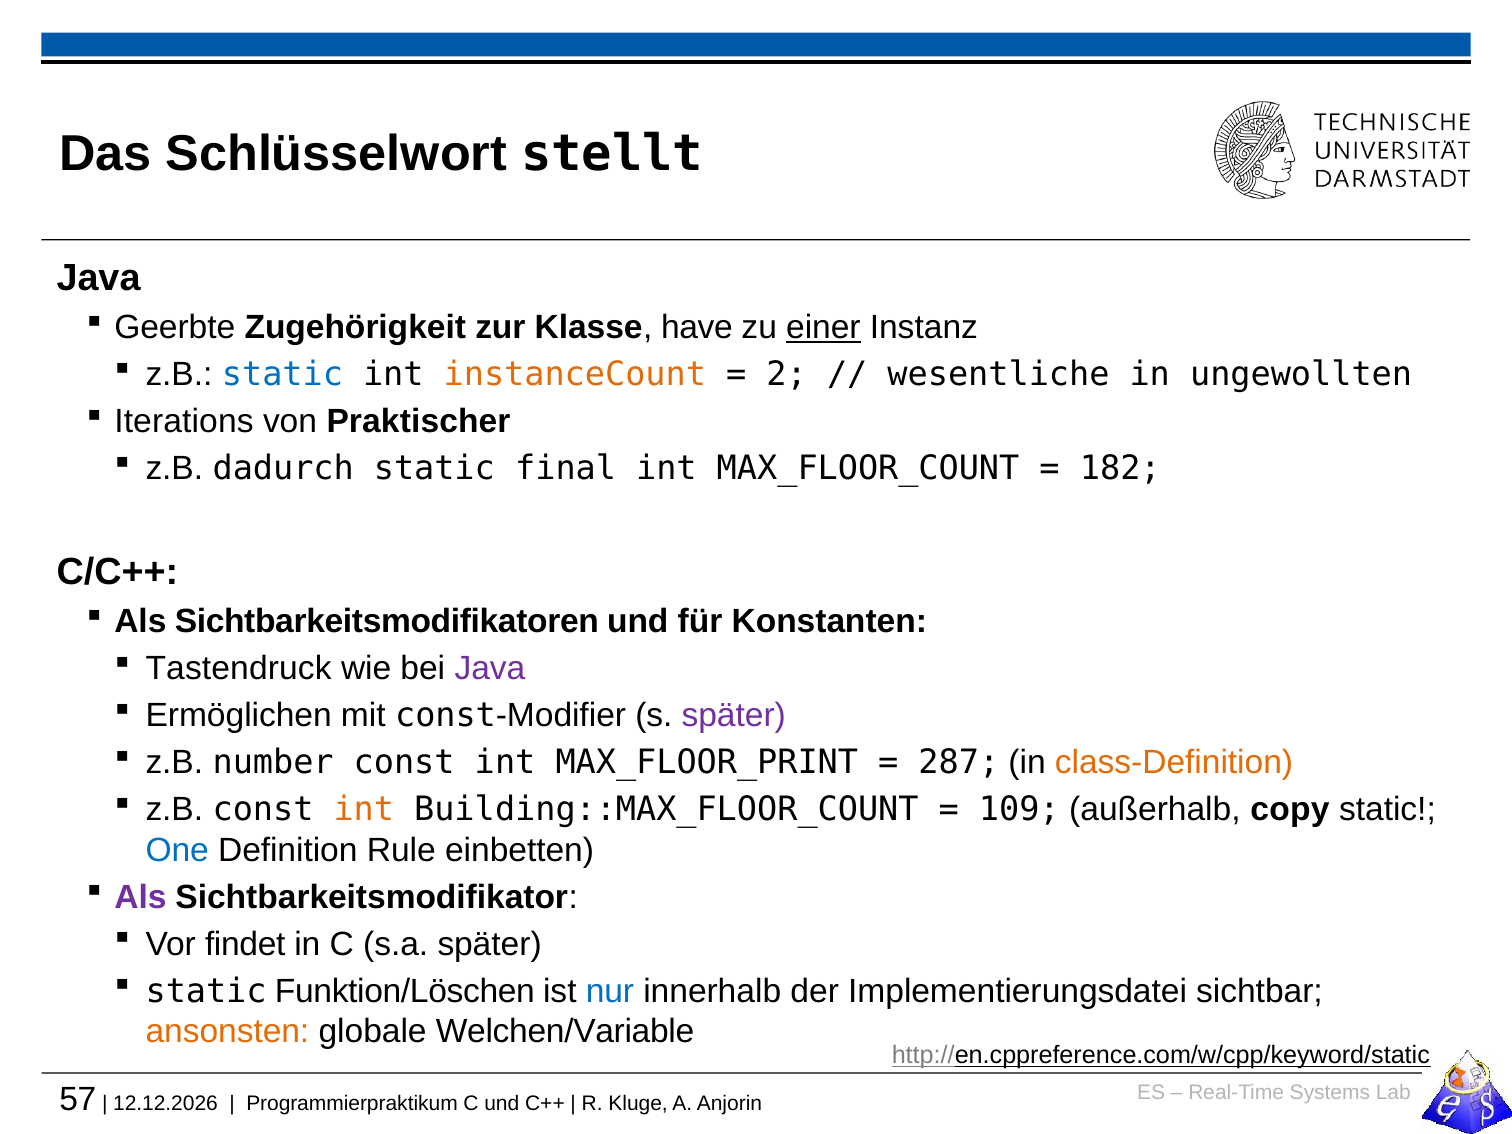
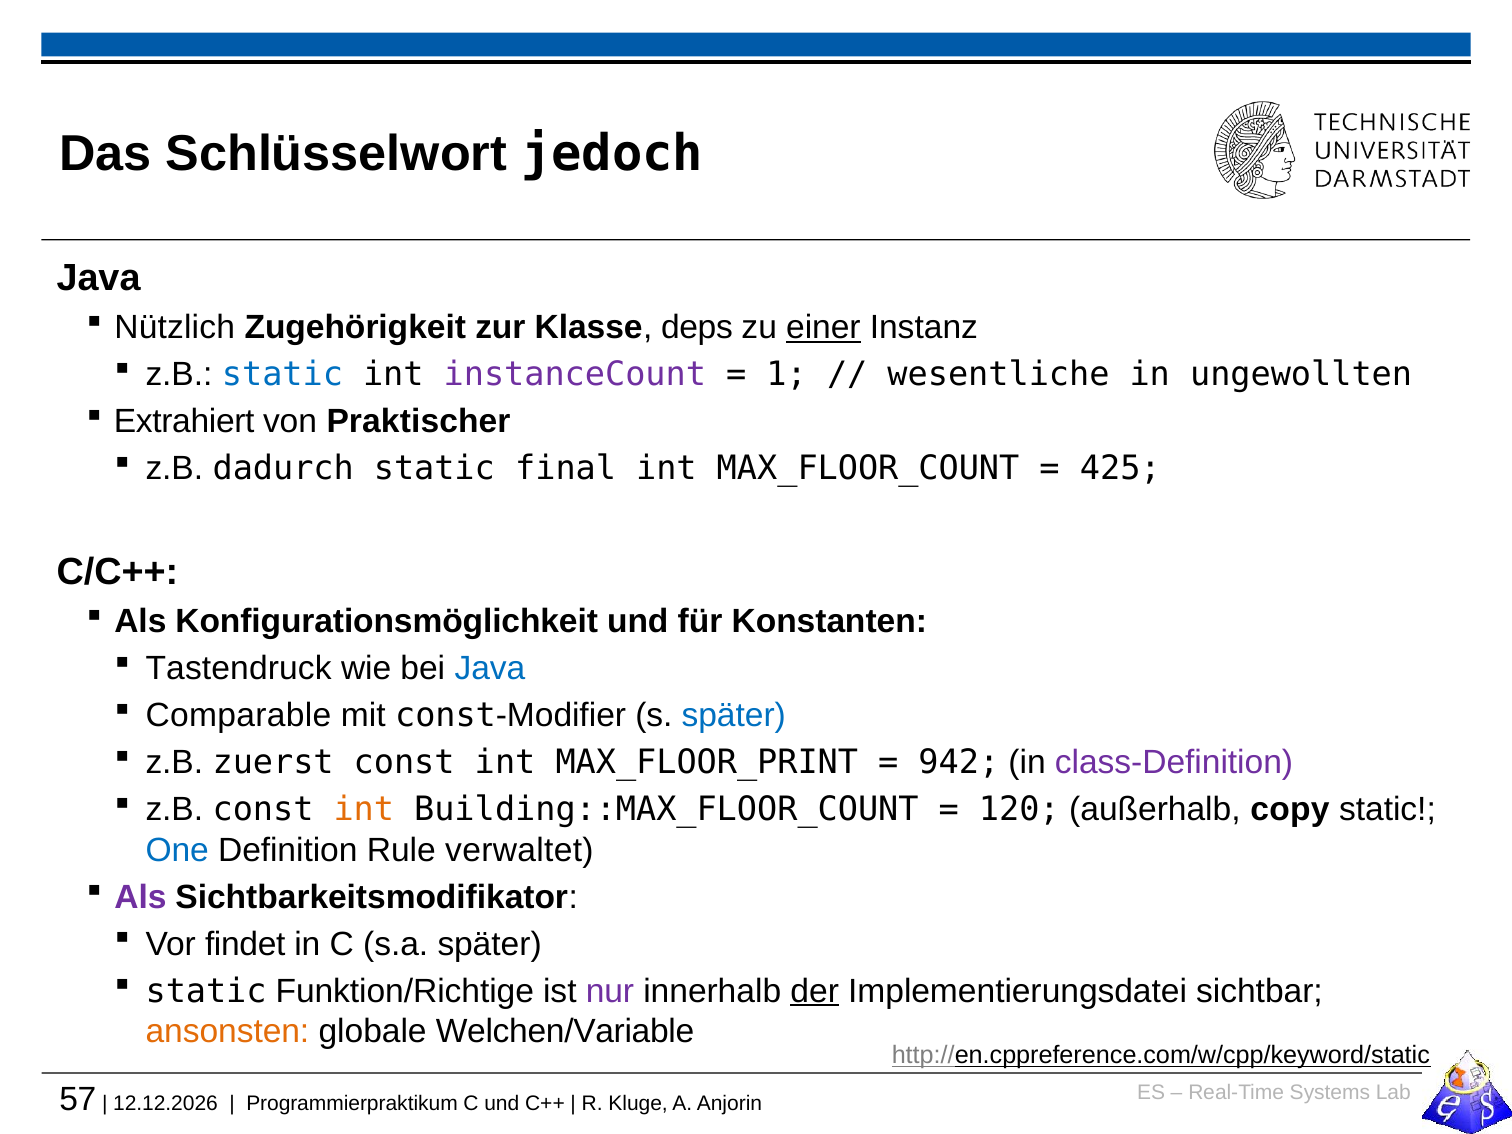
stellt: stellt -> jedoch
Geerbte: Geerbte -> Nützlich
have: have -> deps
instanceCount colour: orange -> purple
2: 2 -> 1
Iterations: Iterations -> Extrahiert
182: 182 -> 425
Sichtbarkeitsmodifikatoren: Sichtbarkeitsmodifikatoren -> Konfigurationsmöglichkeit
Java at (490, 669) colour: purple -> blue
Ermöglichen: Ermöglichen -> Comparable
später at (734, 716) colour: purple -> blue
number: number -> zuerst
287: 287 -> 942
class-Definition colour: orange -> purple
109: 109 -> 120
einbetten: einbetten -> verwaltet
Funktion/Löschen: Funktion/Löschen -> Funktion/Richtige
nur colour: blue -> purple
der underline: none -> present
